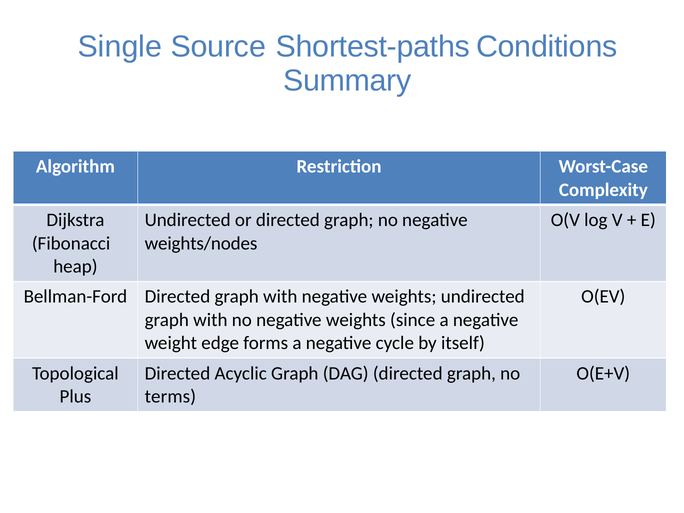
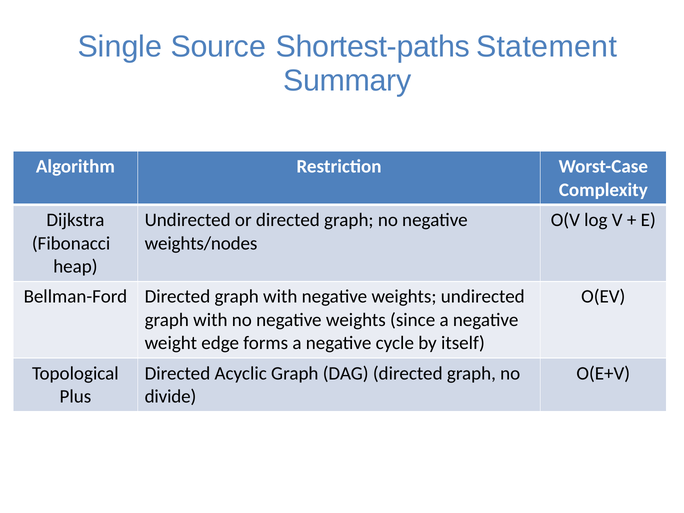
Conditions: Conditions -> Statement
terms: terms -> divide
